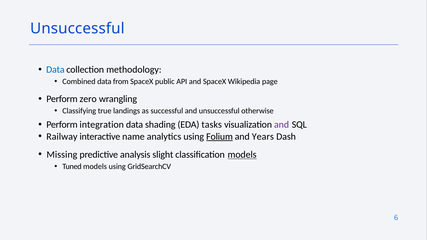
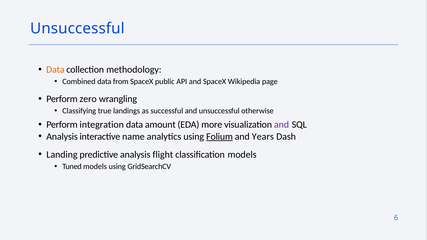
Data at (55, 70) colour: blue -> orange
shading: shading -> amount
tasks: tasks -> more
Railway at (62, 137): Railway -> Analysis
Missing: Missing -> Landing
slight: slight -> flight
models at (242, 155) underline: present -> none
